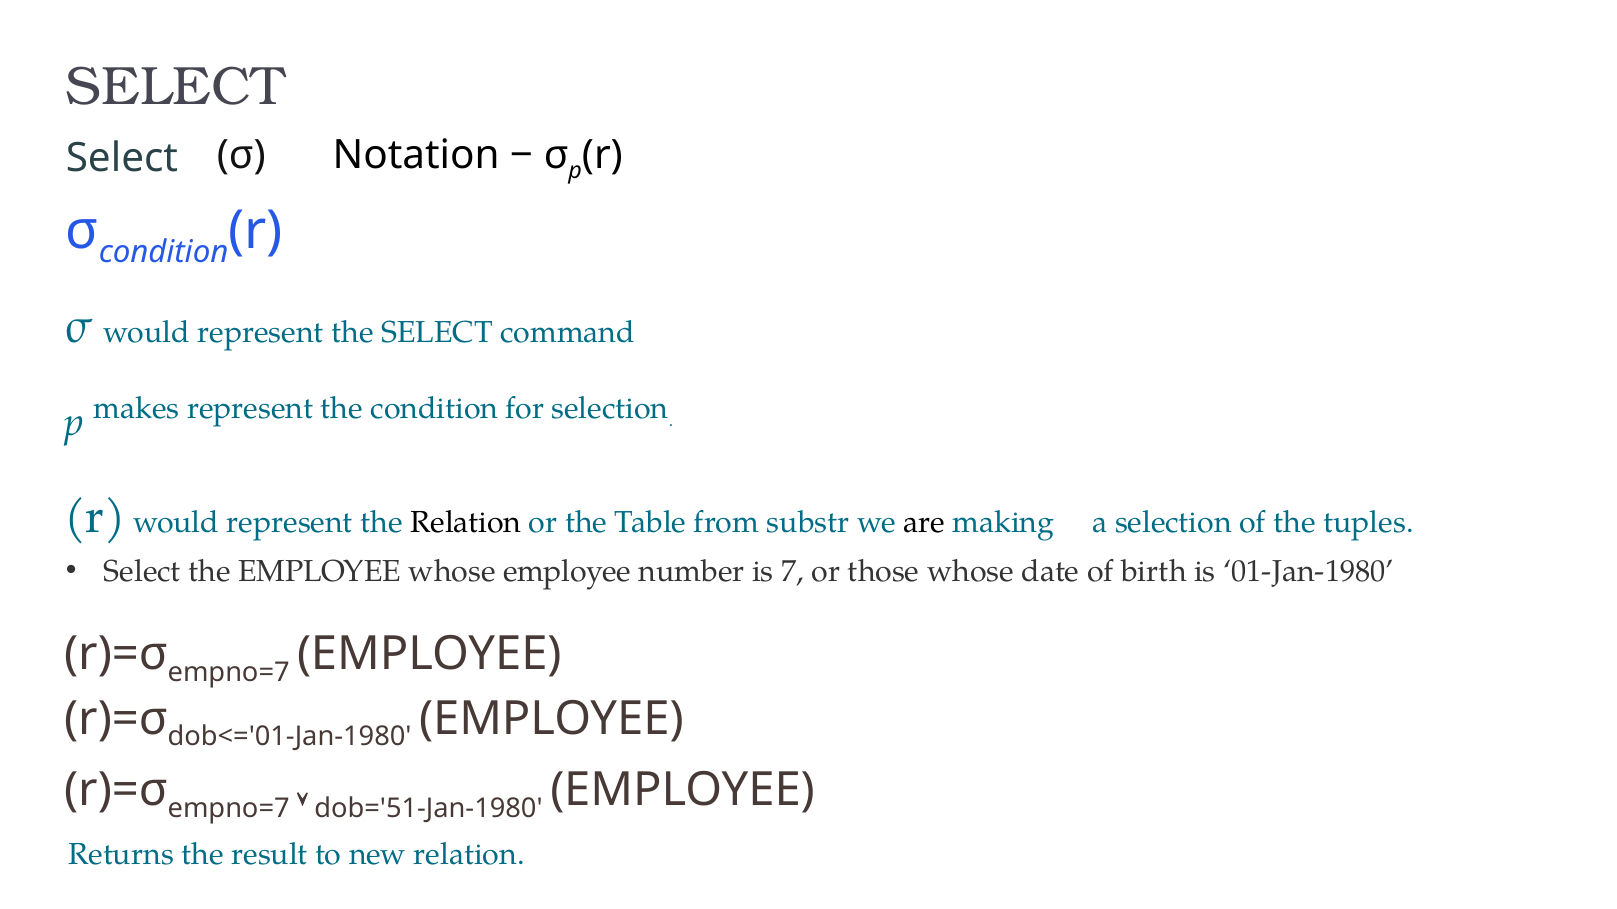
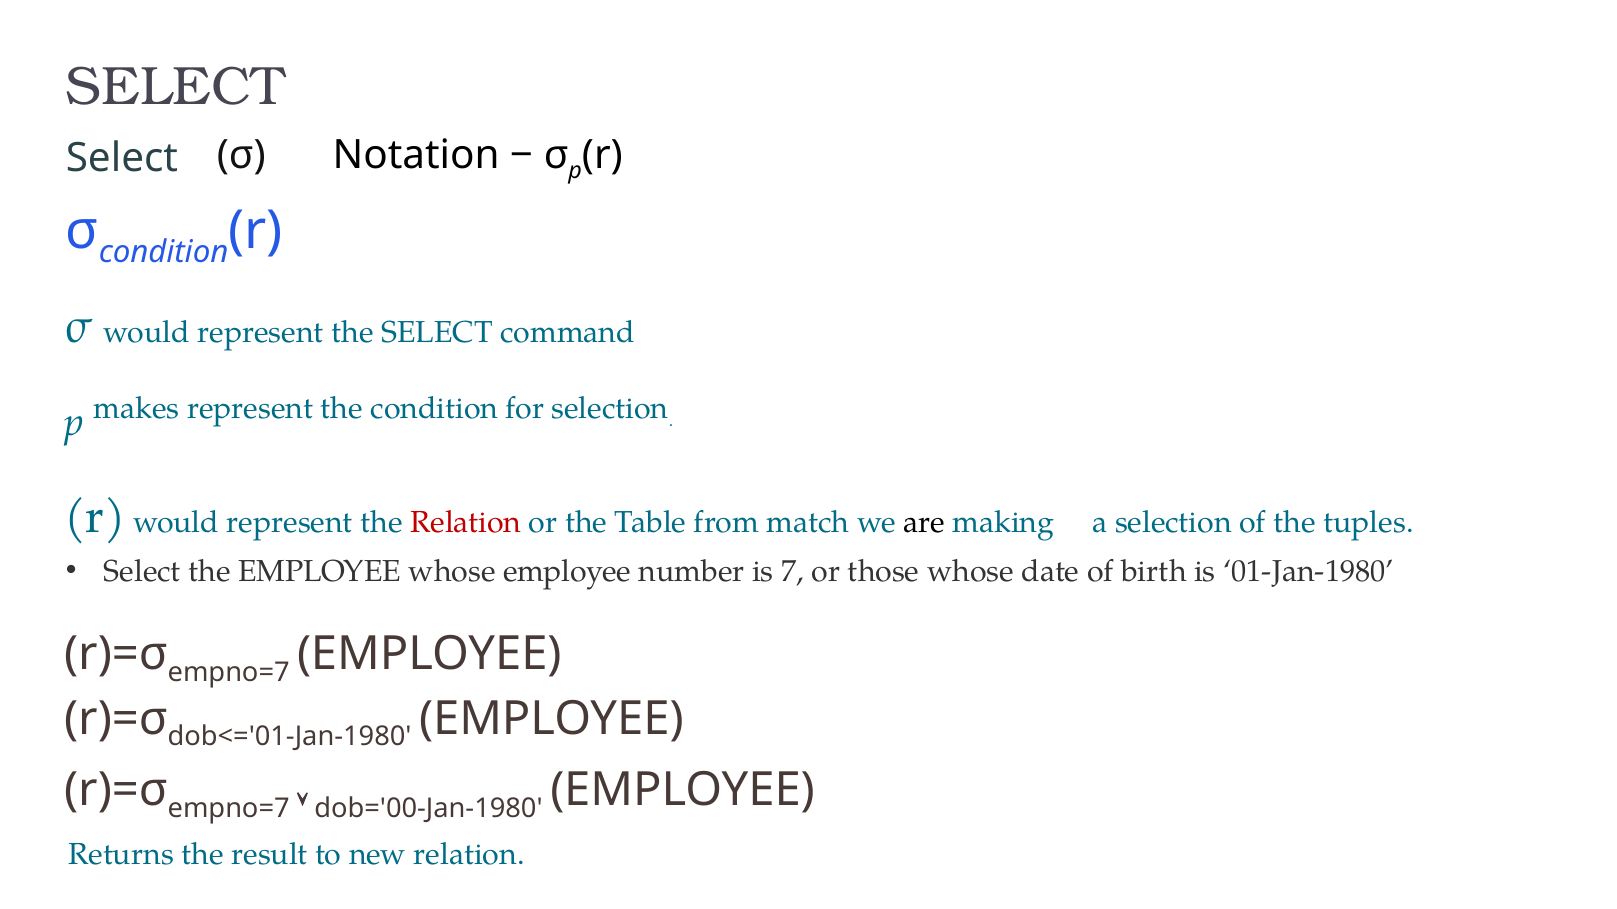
Relation at (466, 522) colour: black -> red
substr: substr -> match
dob='51-Jan-1980: dob='51-Jan-1980 -> dob='00-Jan-1980
